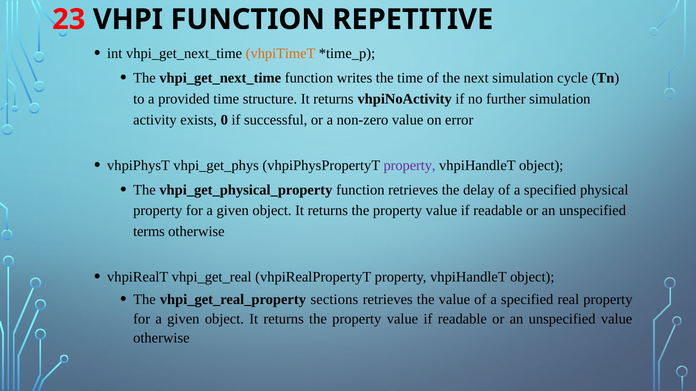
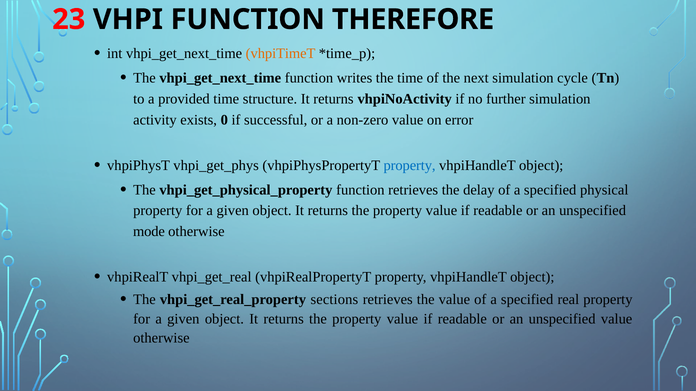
REPETITIVE: REPETITIVE -> THEREFORE
property at (410, 166) colour: purple -> blue
terms: terms -> mode
